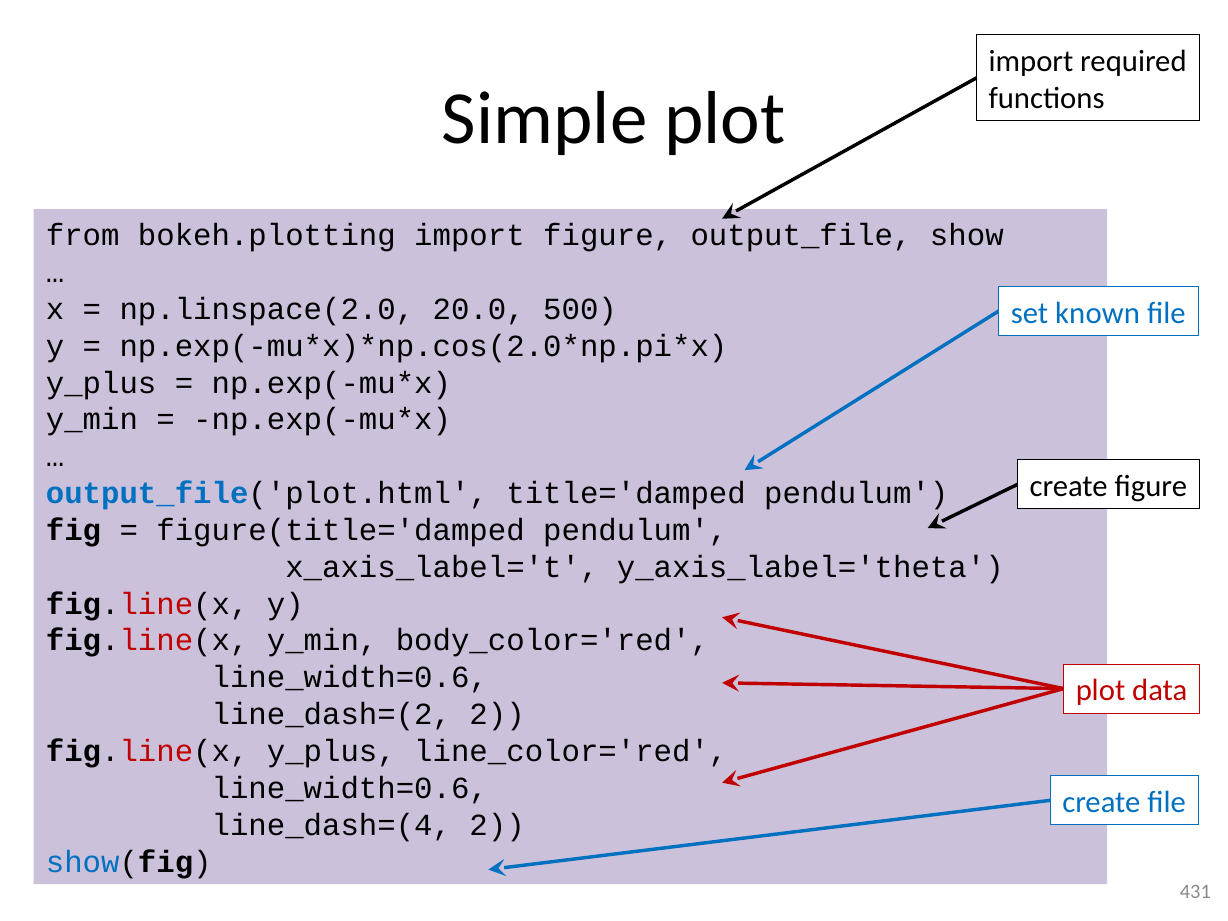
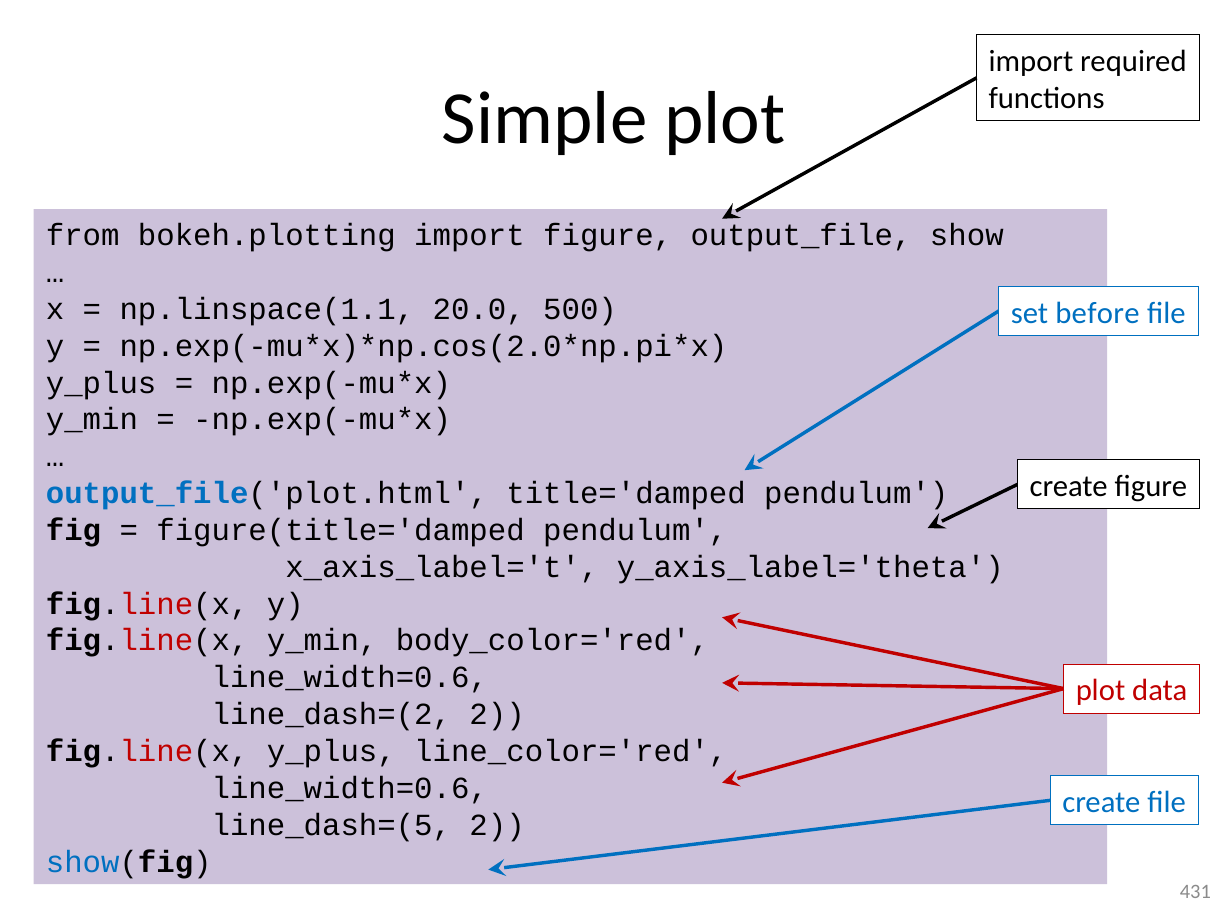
np.linspace(2.0: np.linspace(2.0 -> np.linspace(1.1
known: known -> before
line_dash=(4: line_dash=(4 -> line_dash=(5
